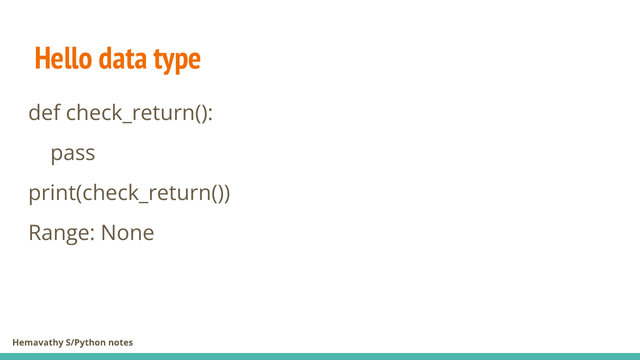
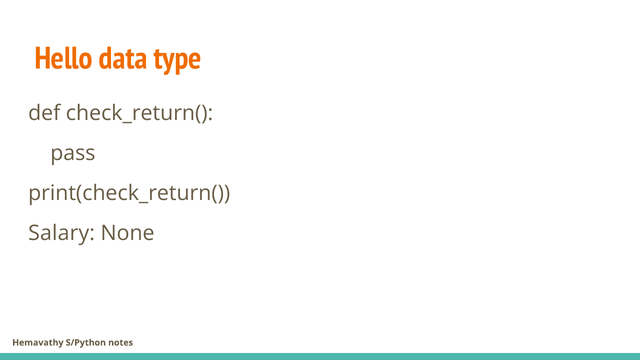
Range: Range -> Salary
